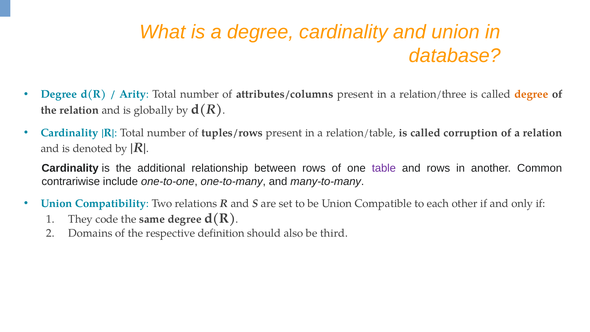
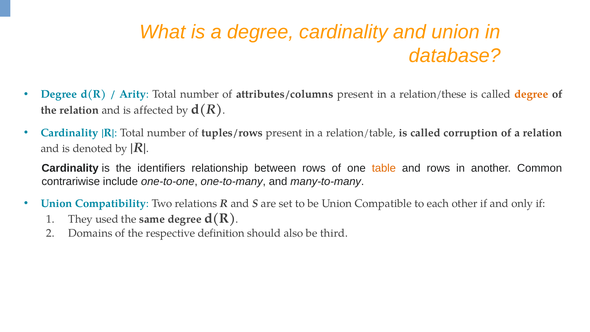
relation/three: relation/three -> relation/these
globally: globally -> affected
additional: additional -> identifiers
table colour: purple -> orange
code: code -> used
